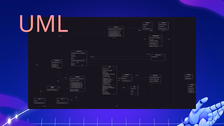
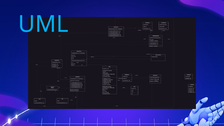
UML colour: pink -> light blue
